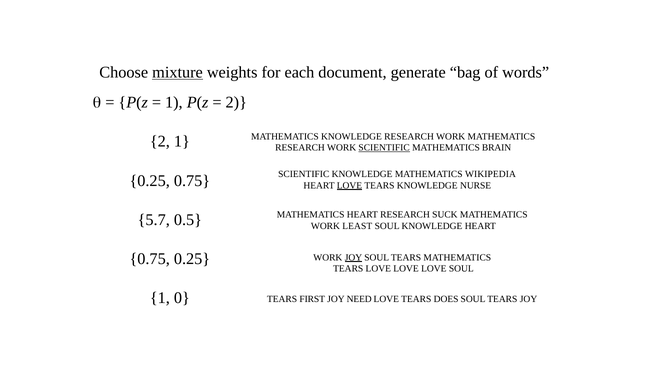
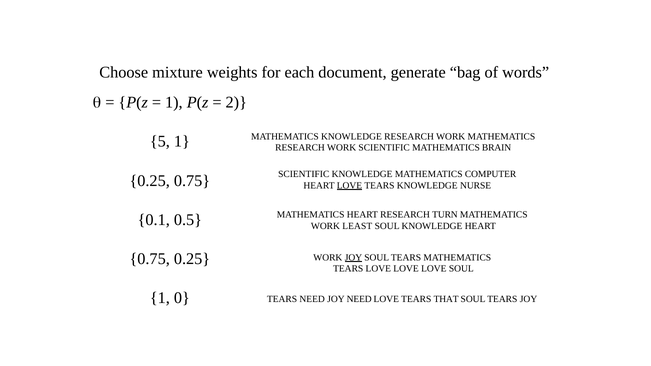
mixture underline: present -> none
2 at (160, 142): 2 -> 5
SCIENTIFIC at (384, 148) underline: present -> none
WIKIPEDIA: WIKIPEDIA -> COMPUTER
SUCK: SUCK -> TURN
5.7: 5.7 -> 0.1
TEARS FIRST: FIRST -> NEED
DOES: DOES -> THAT
